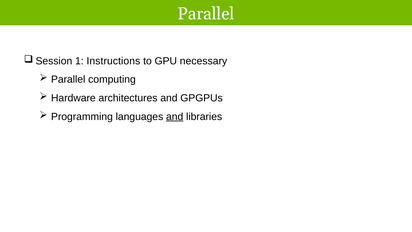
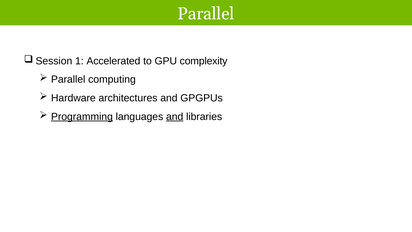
Instructions: Instructions -> Accelerated
necessary: necessary -> complexity
Programming underline: none -> present
